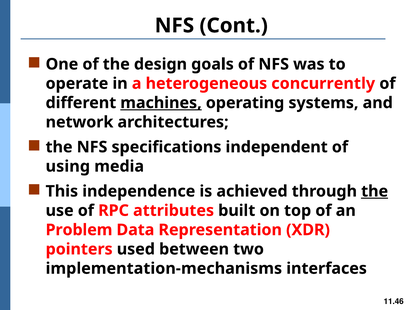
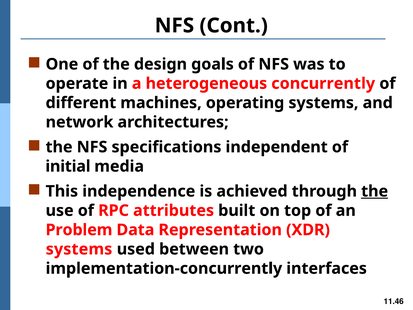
machines underline: present -> none
using: using -> initial
pointers at (79, 249): pointers -> systems
implementation-mechanisms: implementation-mechanisms -> implementation-concurrently
